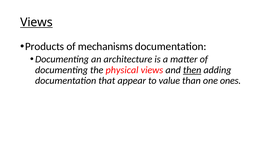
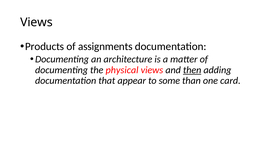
Views at (36, 22) underline: present -> none
mechanisms: mechanisms -> assignments
value: value -> some
ones: ones -> card
